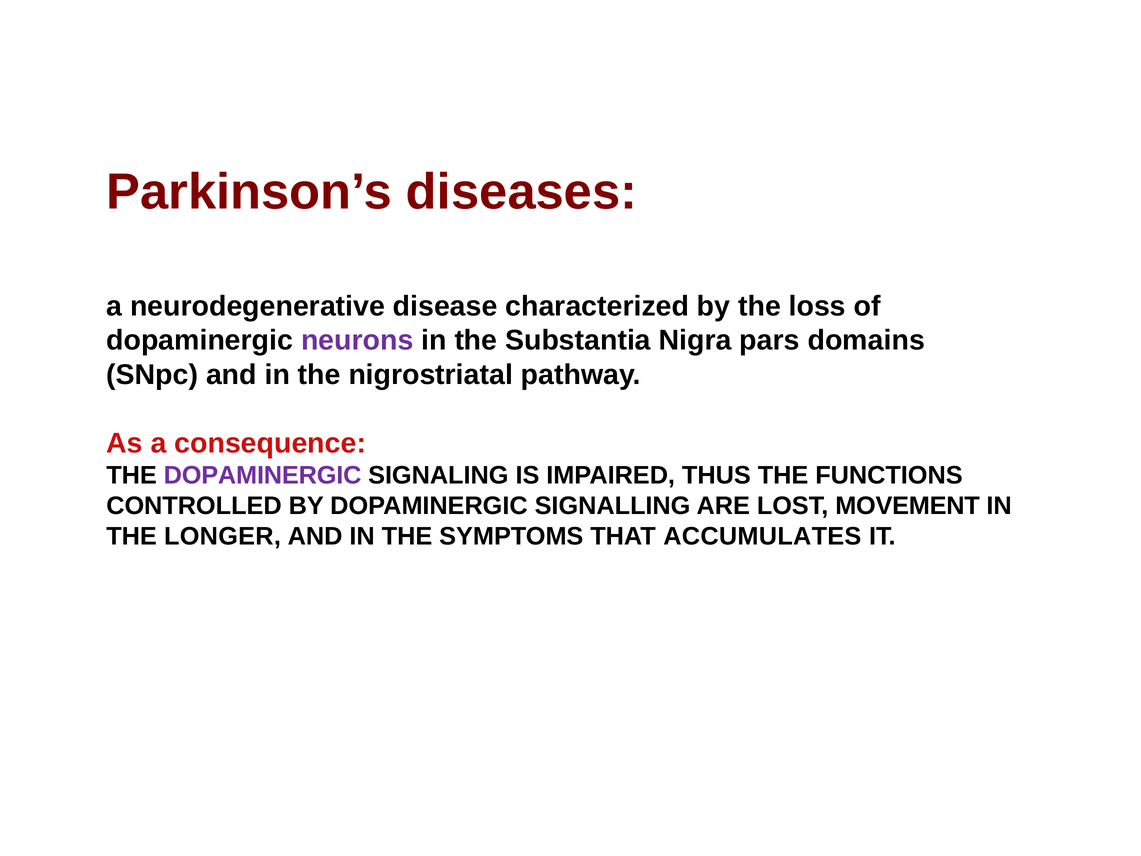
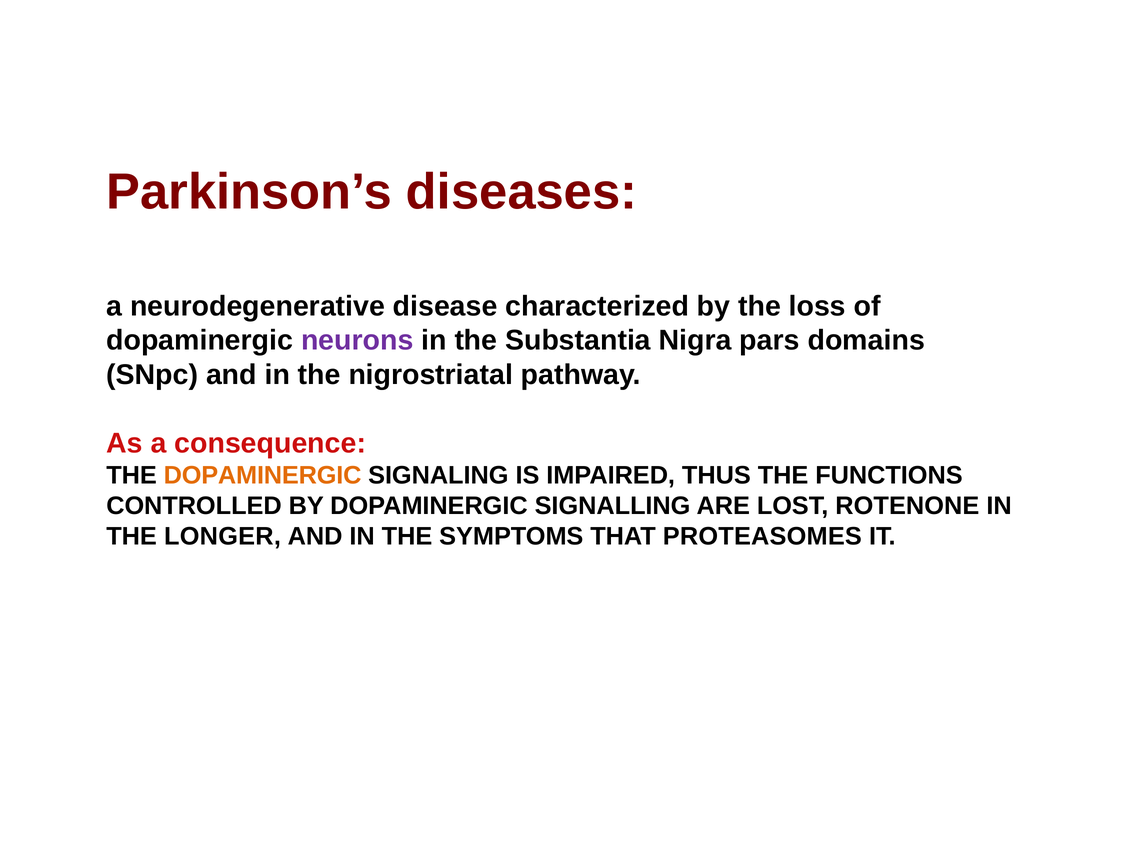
DOPAMINERGIC at (263, 475) colour: purple -> orange
MOVEMENT: MOVEMENT -> ROTENONE
ACCUMULATES: ACCUMULATES -> PROTEASOMES
